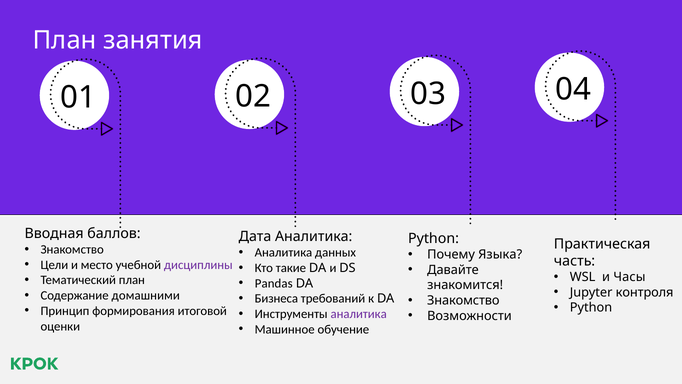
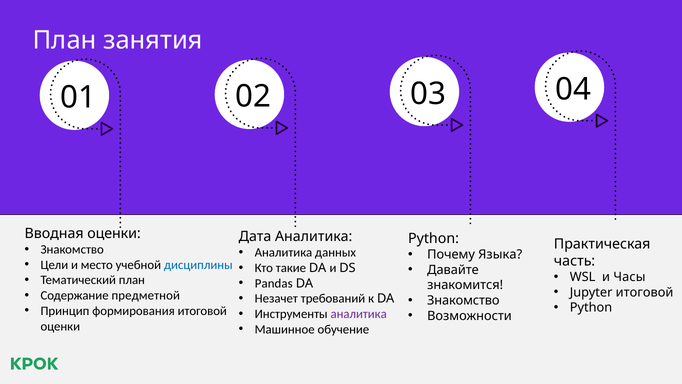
Вводная баллов: баллов -> оценки
дисциплины colour: purple -> blue
Jupyter контроля: контроля -> итоговой
домашними: домашними -> предметной
Бизнеса: Бизнеса -> Незачет
